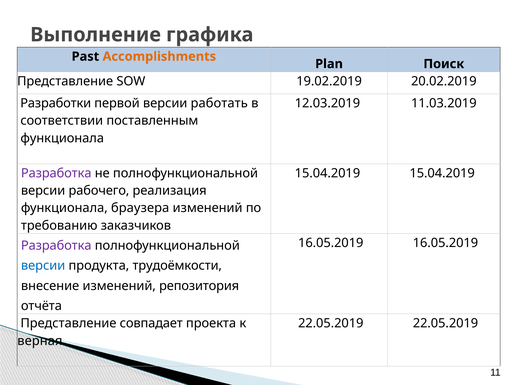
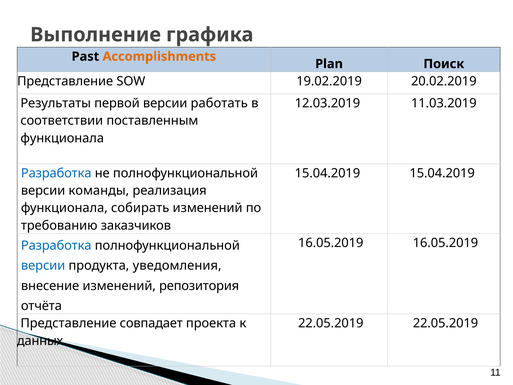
Разработки: Разработки -> Результаты
Разработка at (56, 173) colour: purple -> blue
рабочего: рабочего -> команды
браузера: браузера -> собирать
Разработка at (56, 245) colour: purple -> blue
трудоёмкости: трудоёмкости -> уведомления
верная: верная -> данных
